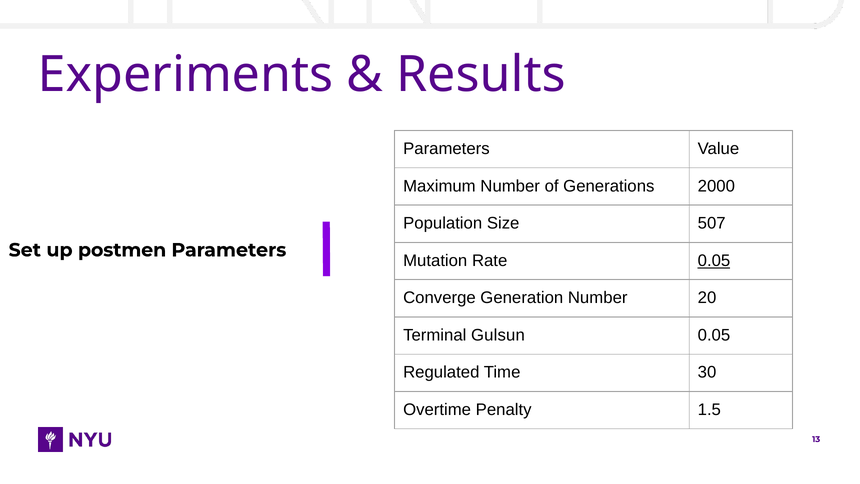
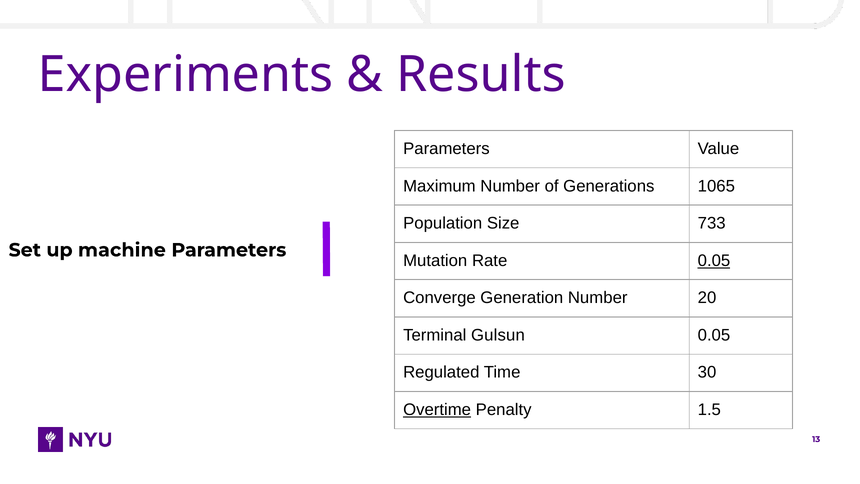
2000: 2000 -> 1065
507: 507 -> 733
postmen: postmen -> machine
Overtime underline: none -> present
